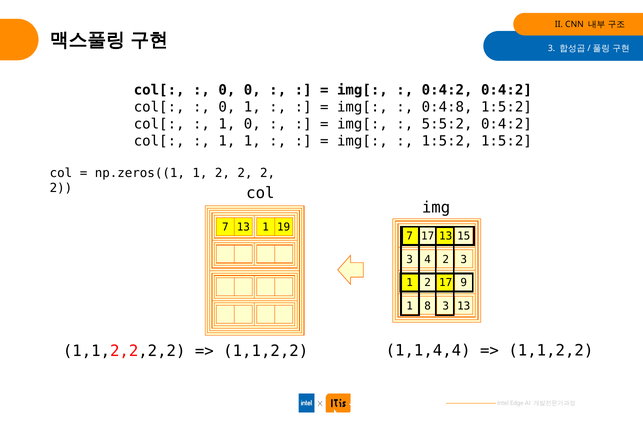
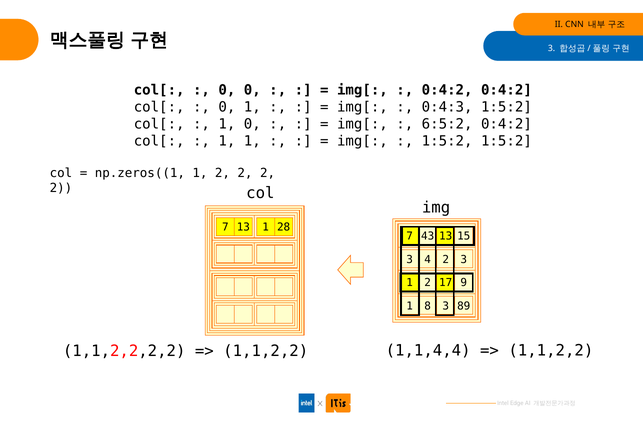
0:4:8: 0:4:8 -> 0:4:3
5:5:2: 5:5:2 -> 6:5:2
19: 19 -> 28
7 17: 17 -> 43
3 13: 13 -> 89
